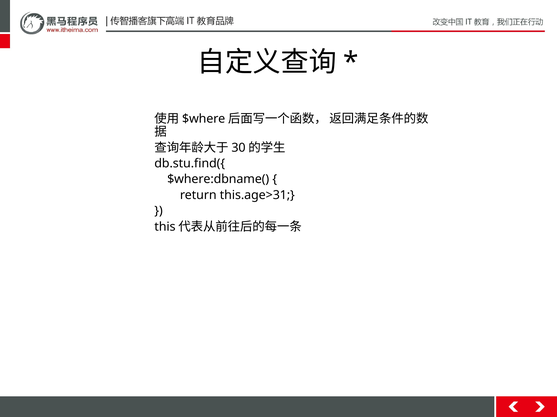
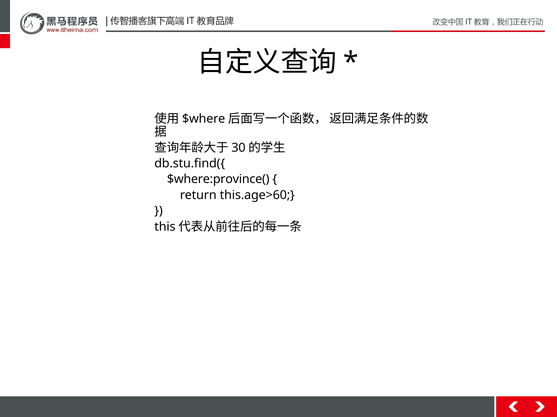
$where:dbname(: $where:dbname( -> $where:province(
this.age>31: this.age>31 -> this.age>60
